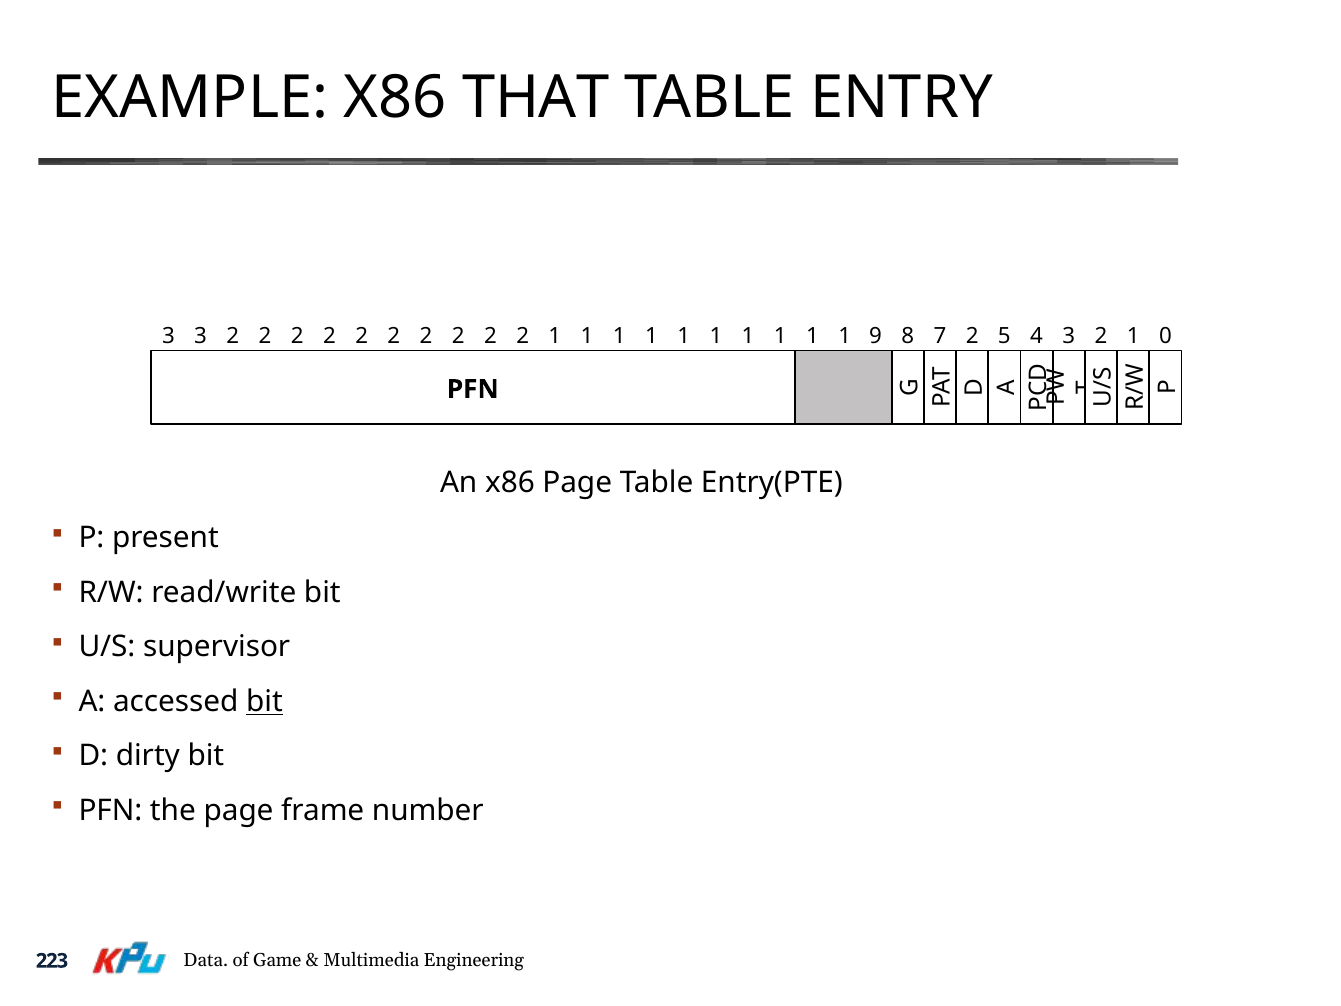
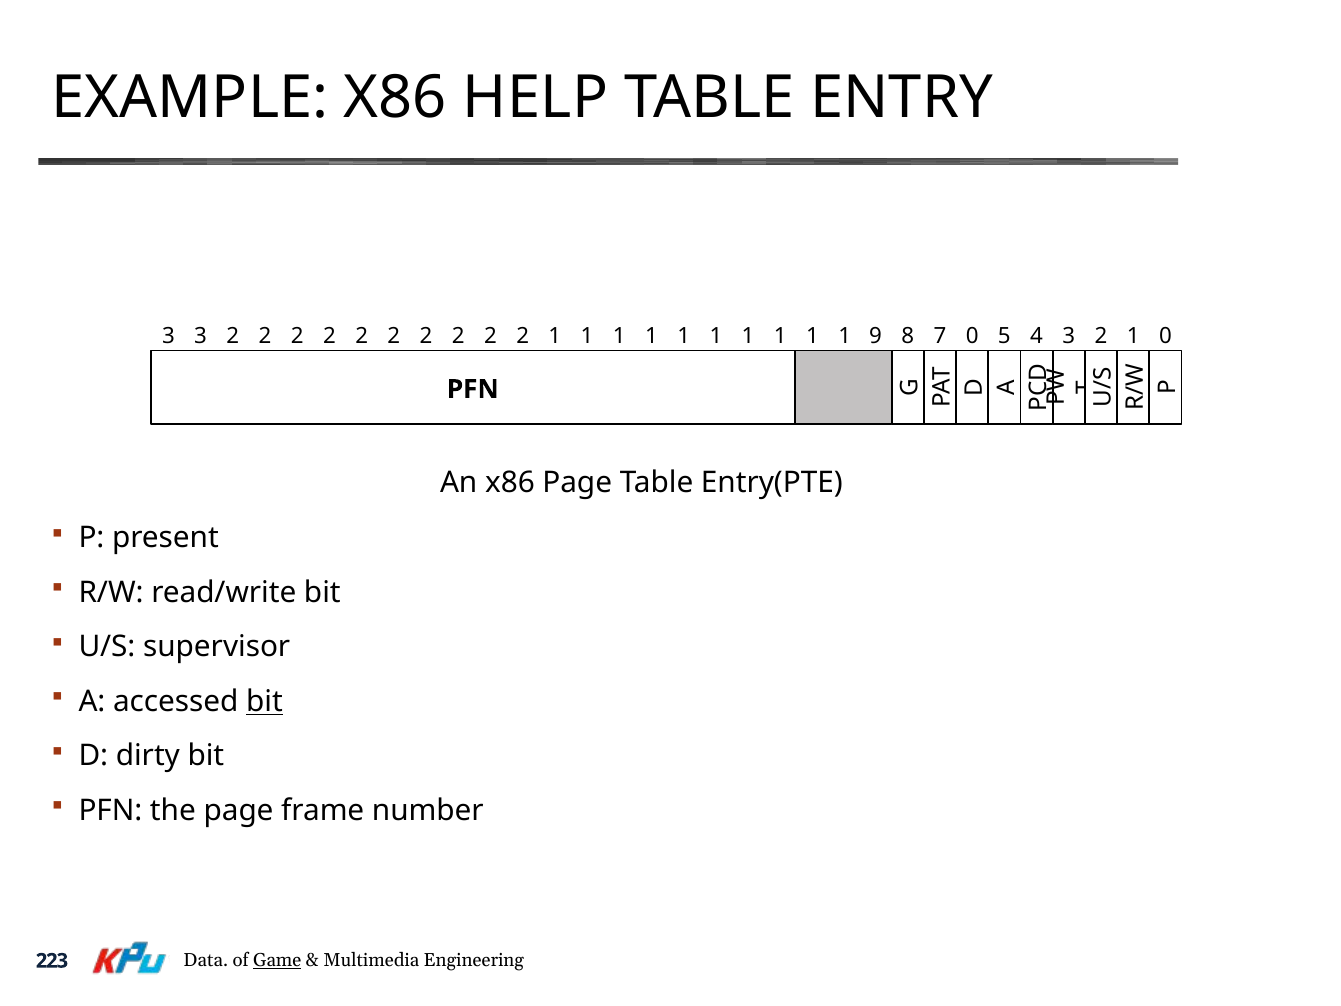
THAT: THAT -> HELP
8 7 2: 2 -> 0
Game underline: none -> present
